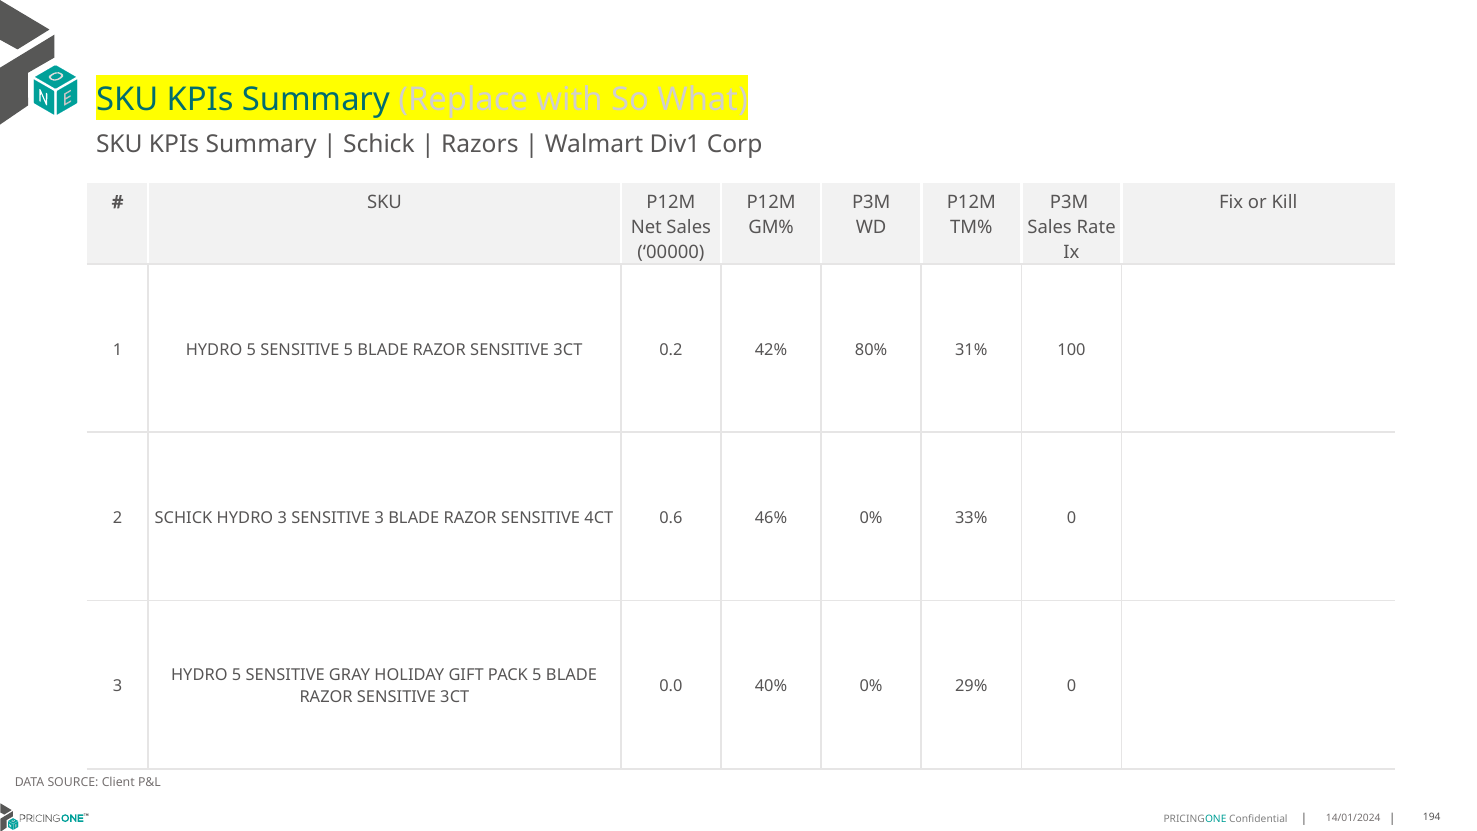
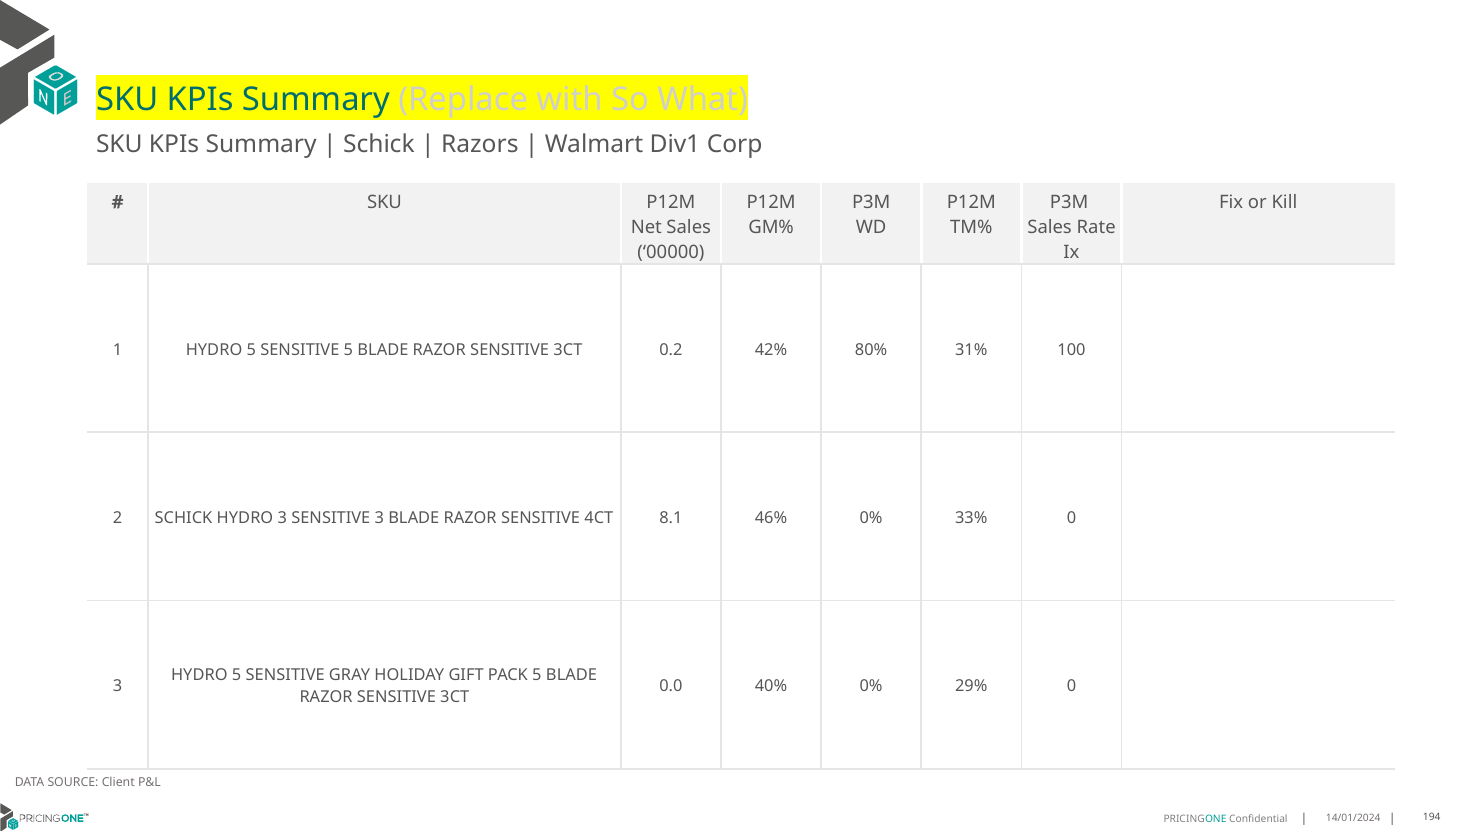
0.6: 0.6 -> 8.1
